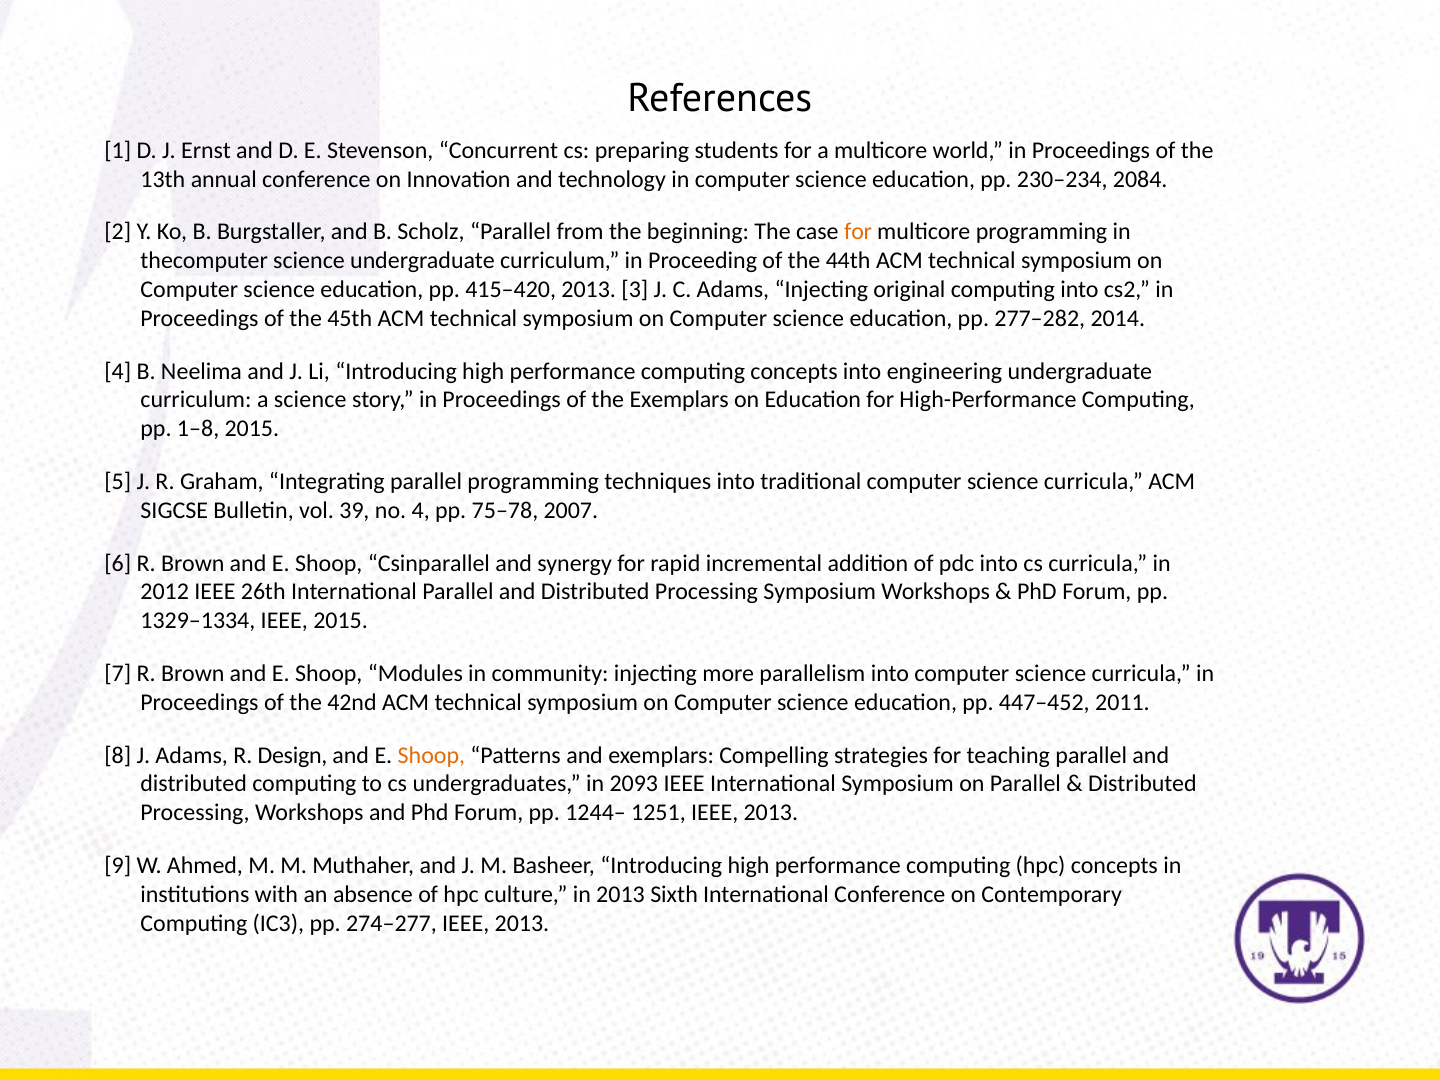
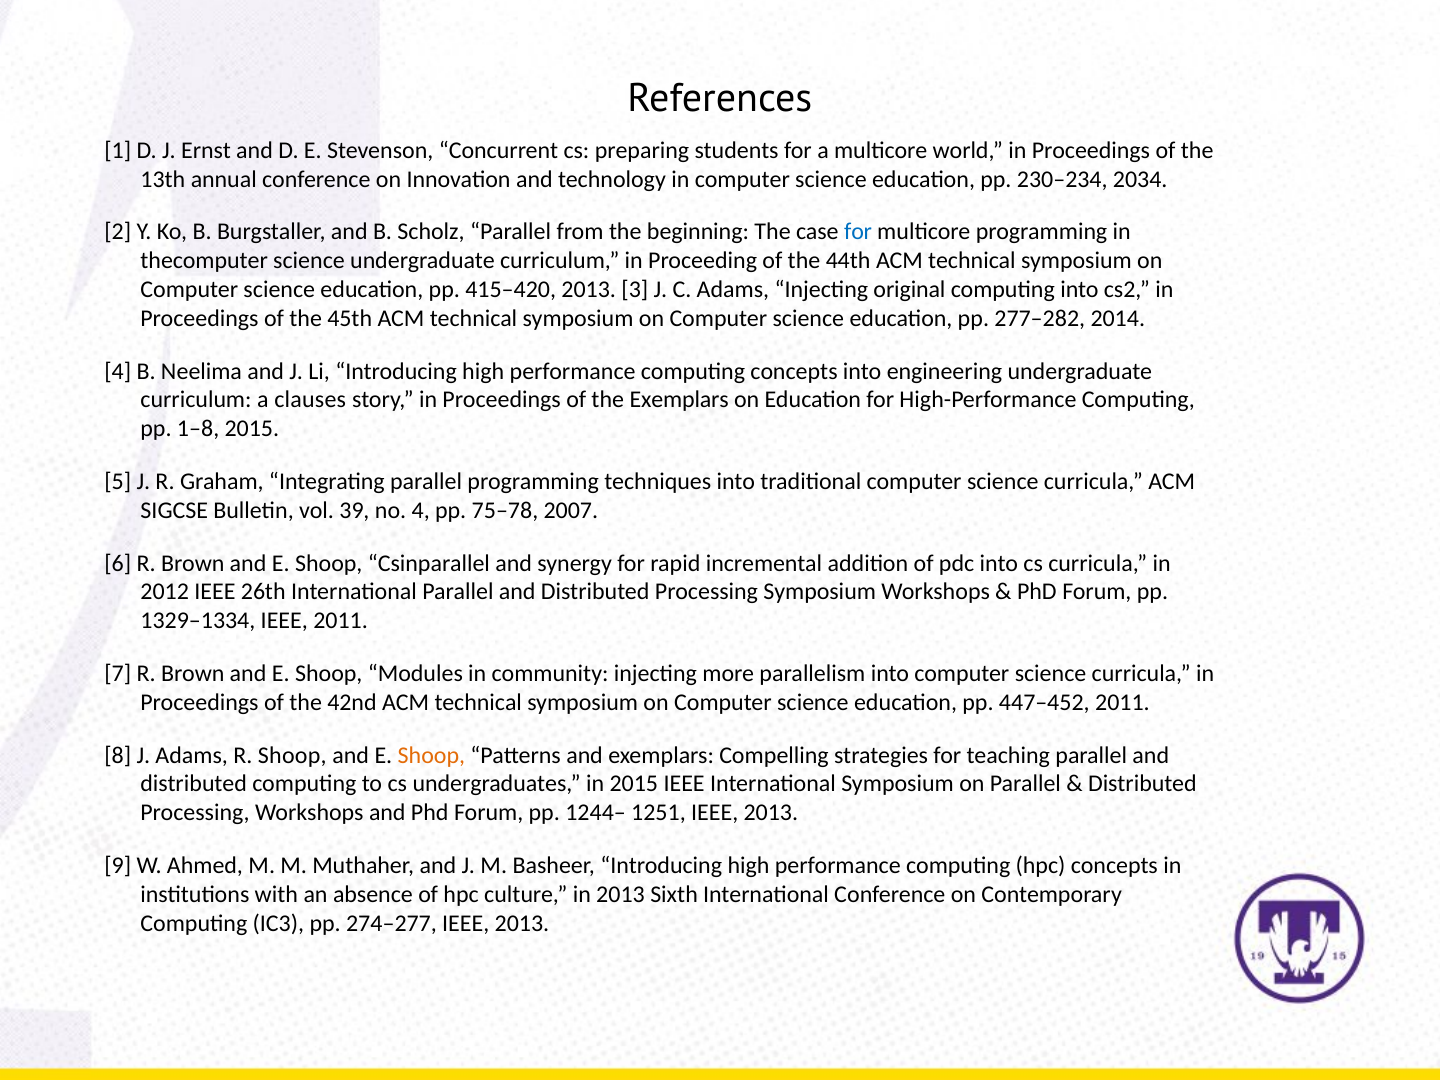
2084: 2084 -> 2034
for at (858, 232) colour: orange -> blue
a science: science -> clauses
IEEE 2015: 2015 -> 2011
R Design: Design -> Shoop
in 2093: 2093 -> 2015
